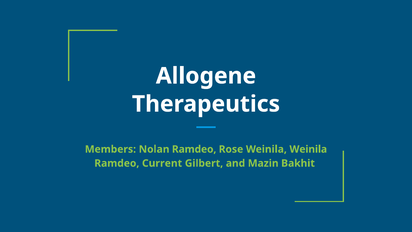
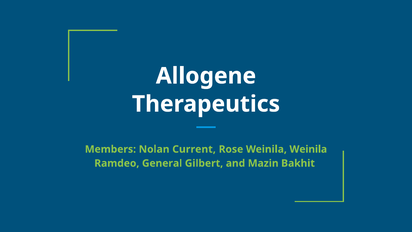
Nolan Ramdeo: Ramdeo -> Current
Current: Current -> General
